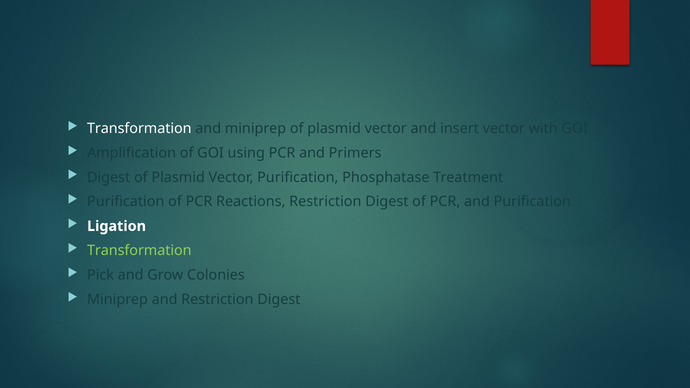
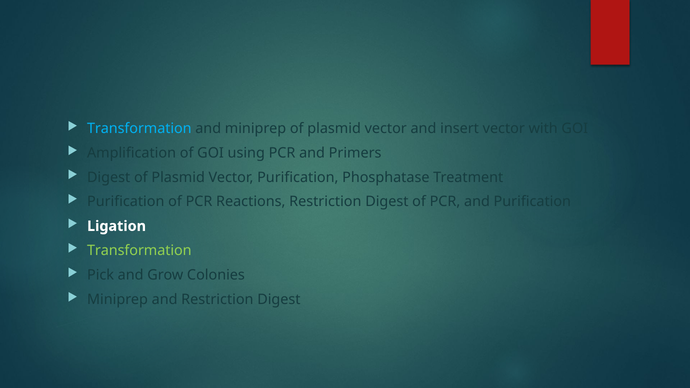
Transformation at (139, 128) colour: white -> light blue
